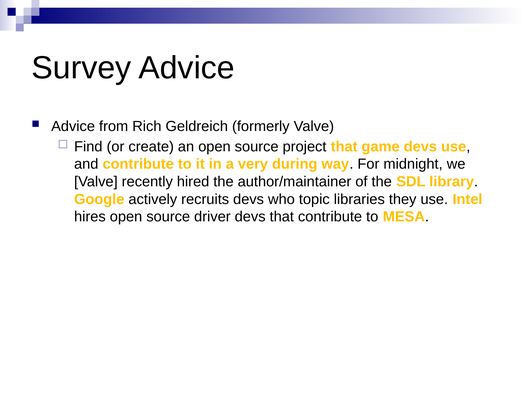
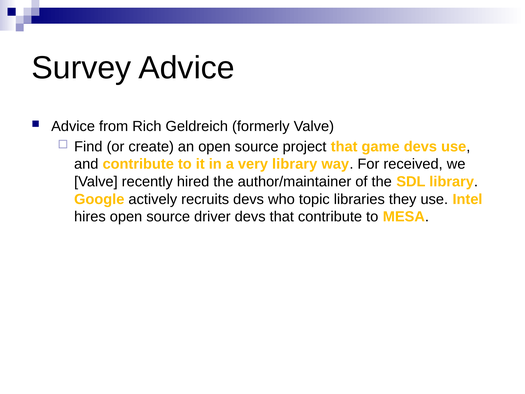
very during: during -> library
midnight: midnight -> received
